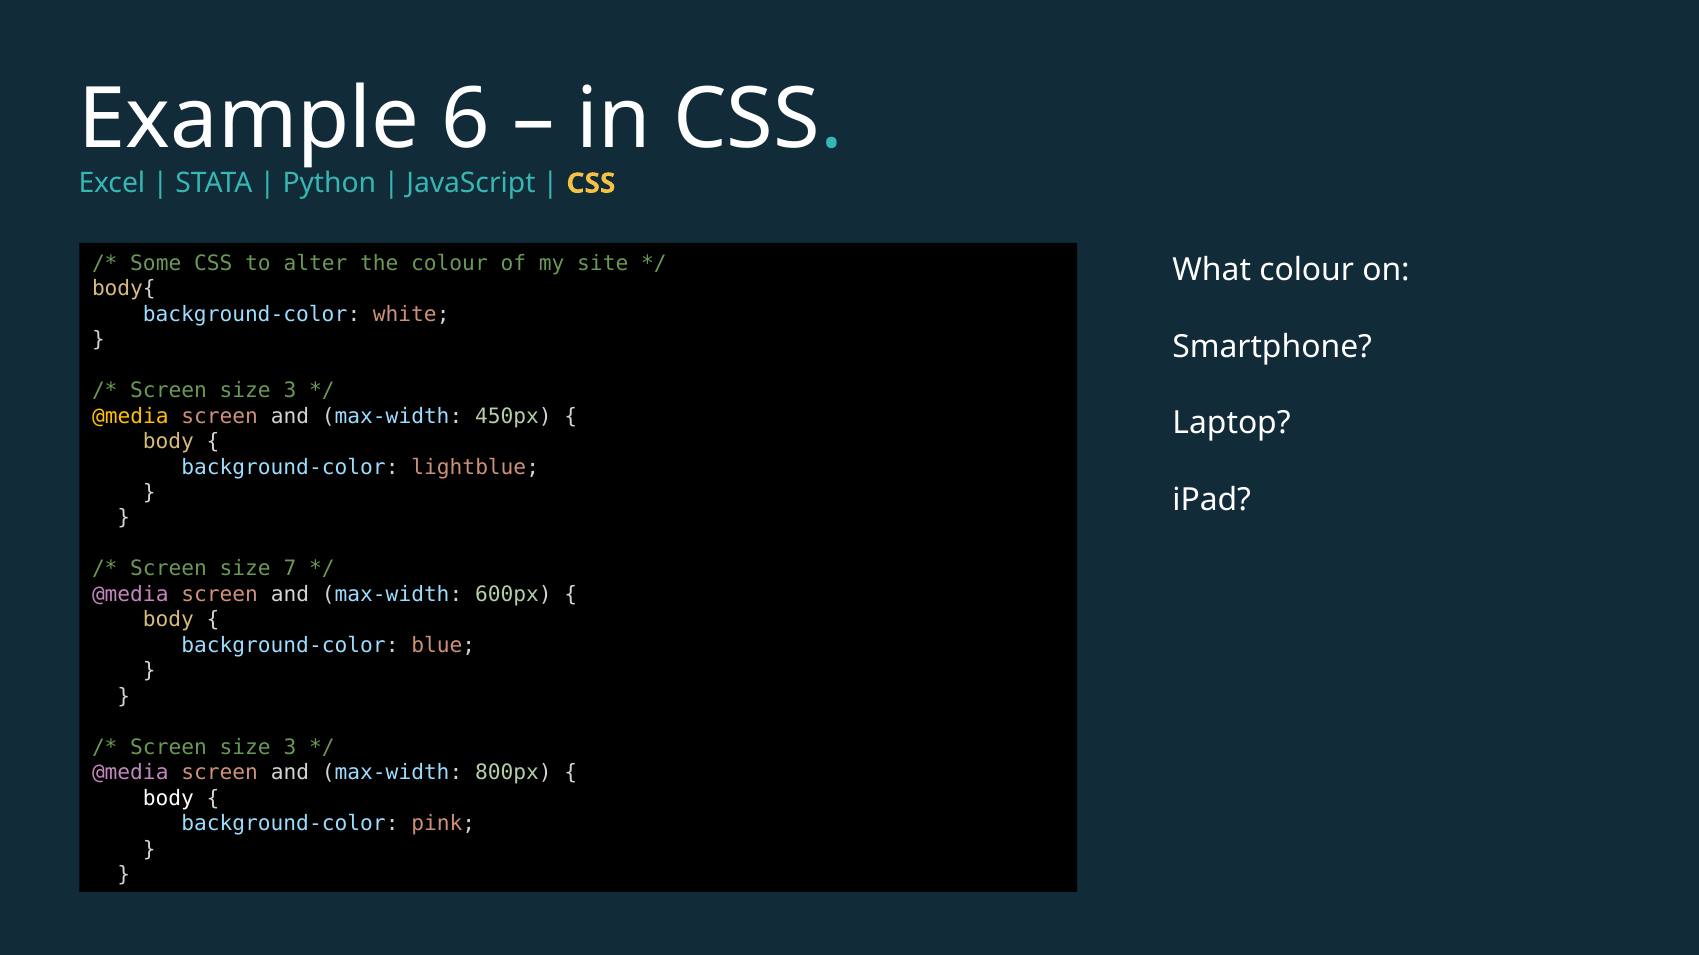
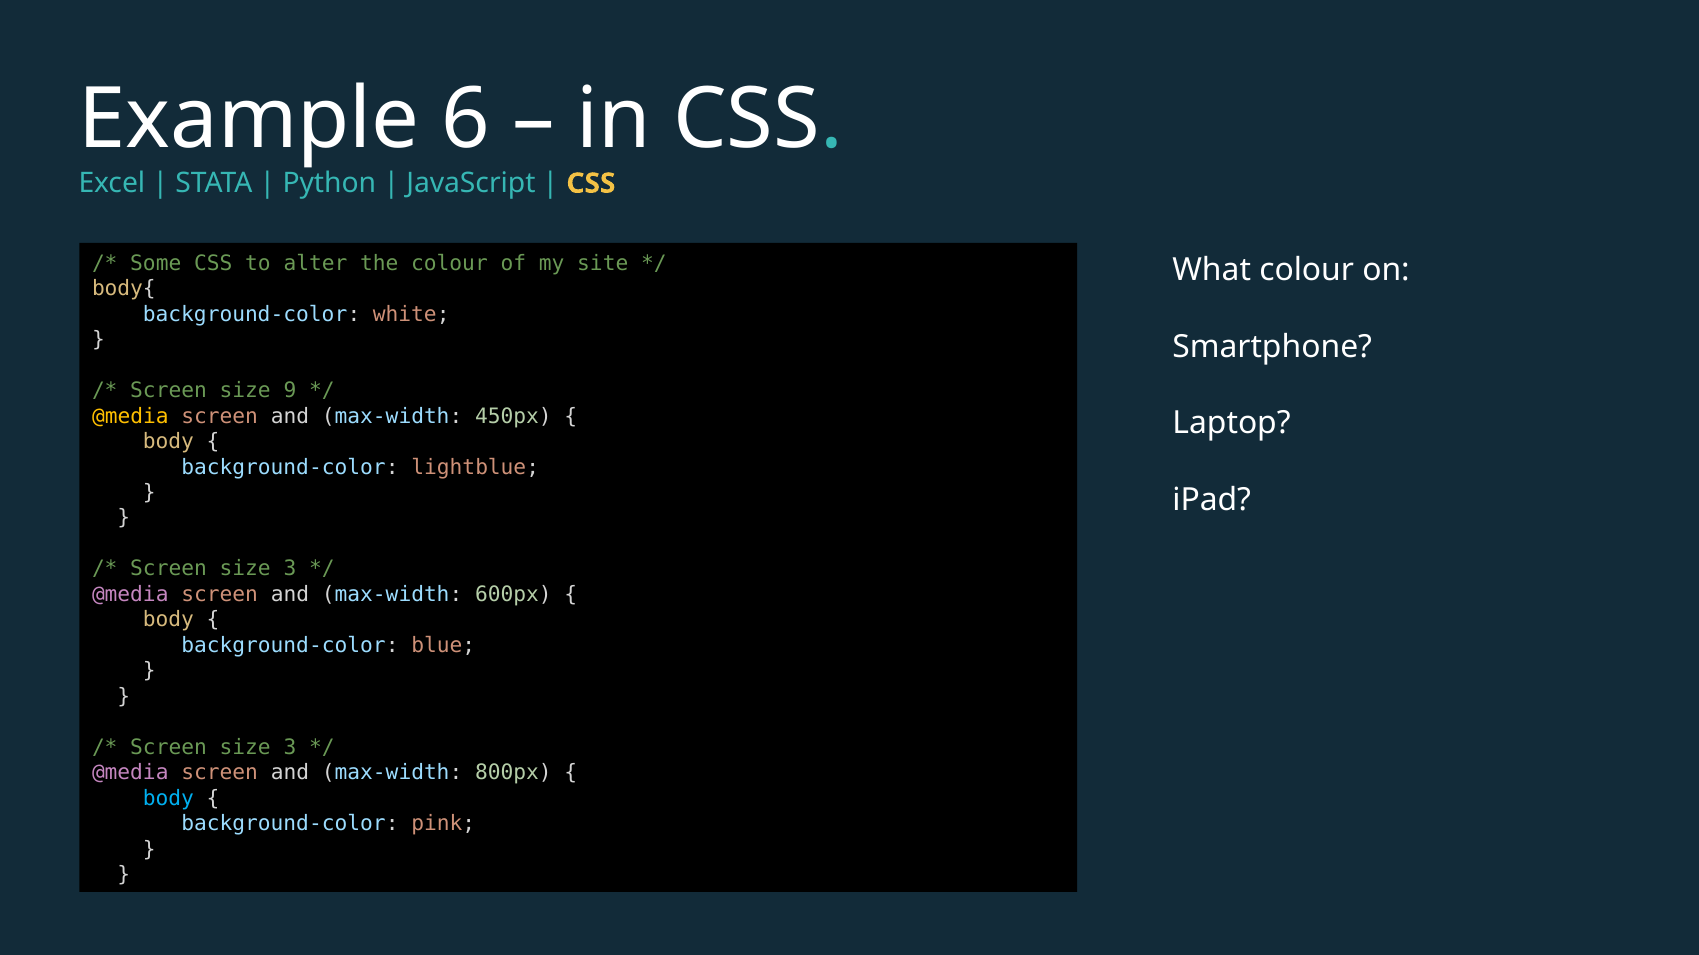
3 at (290, 391): 3 -> 9
7 at (290, 569): 7 -> 3
body at (168, 799) colour: white -> light blue
